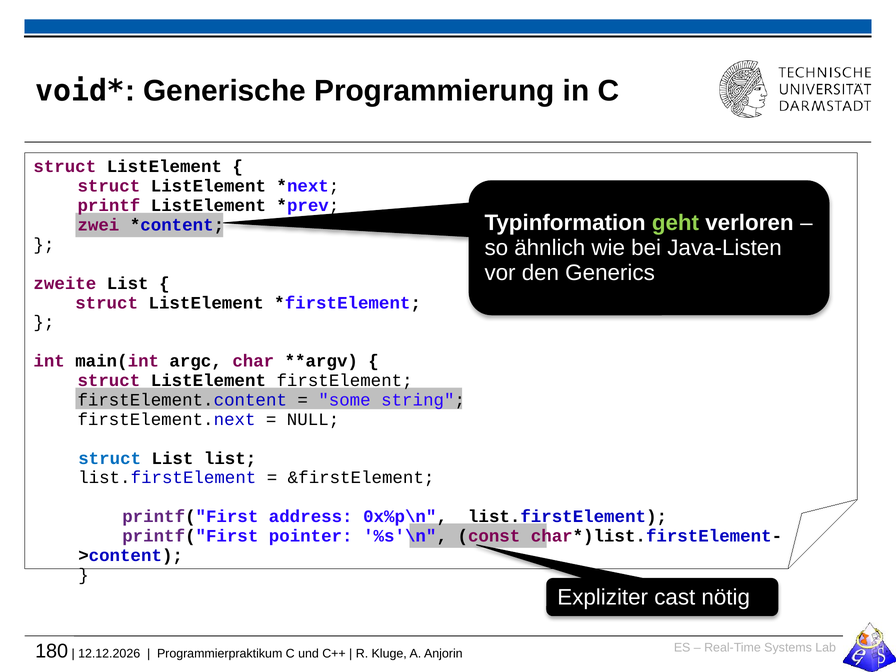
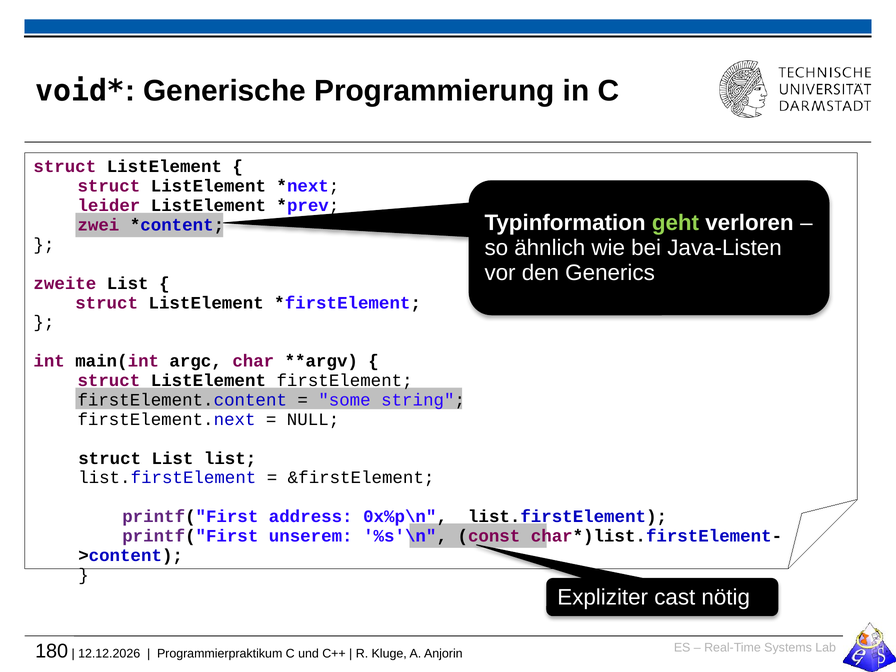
printf: printf -> leider
struct at (110, 458) colour: blue -> black
pointer: pointer -> unserem
